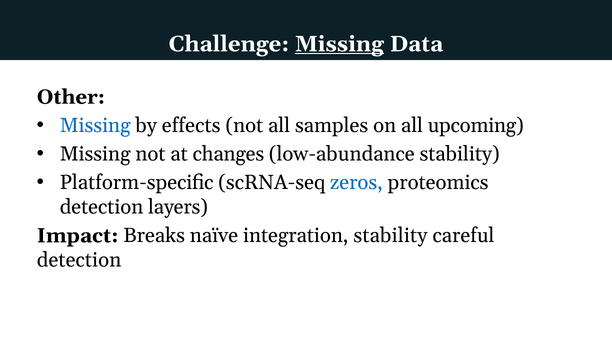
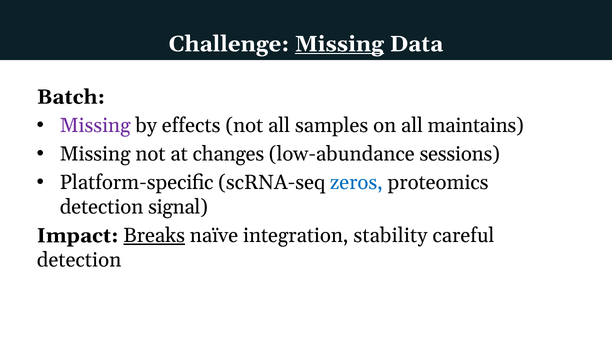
Other: Other -> Batch
Missing at (95, 126) colour: blue -> purple
upcoming: upcoming -> maintains
low-abundance stability: stability -> sessions
layers: layers -> signal
Breaks underline: none -> present
